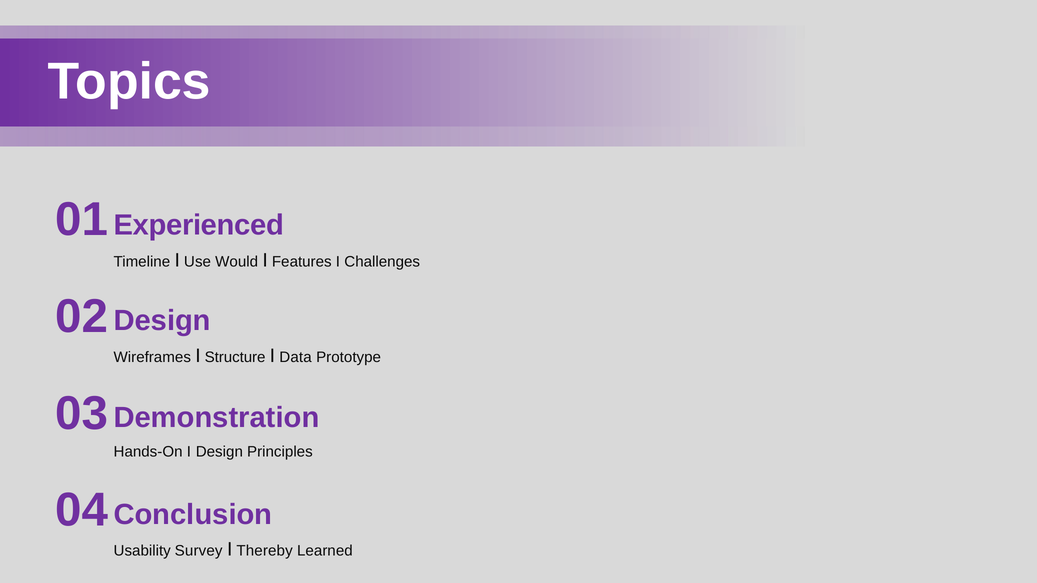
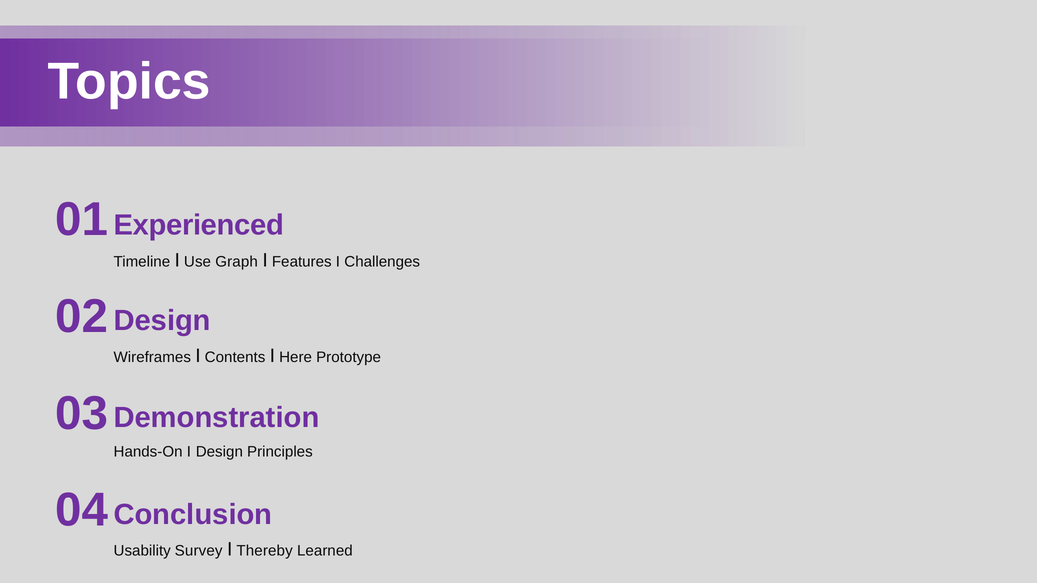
Would: Would -> Graph
Structure: Structure -> Contents
Data: Data -> Here
